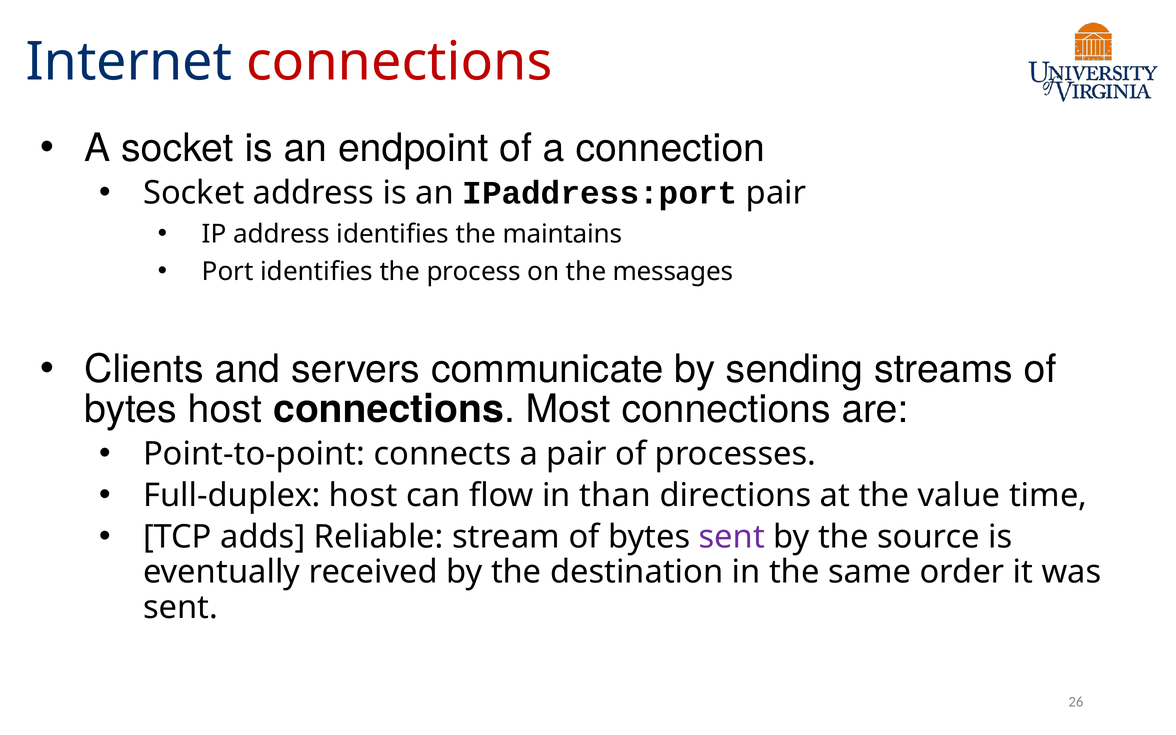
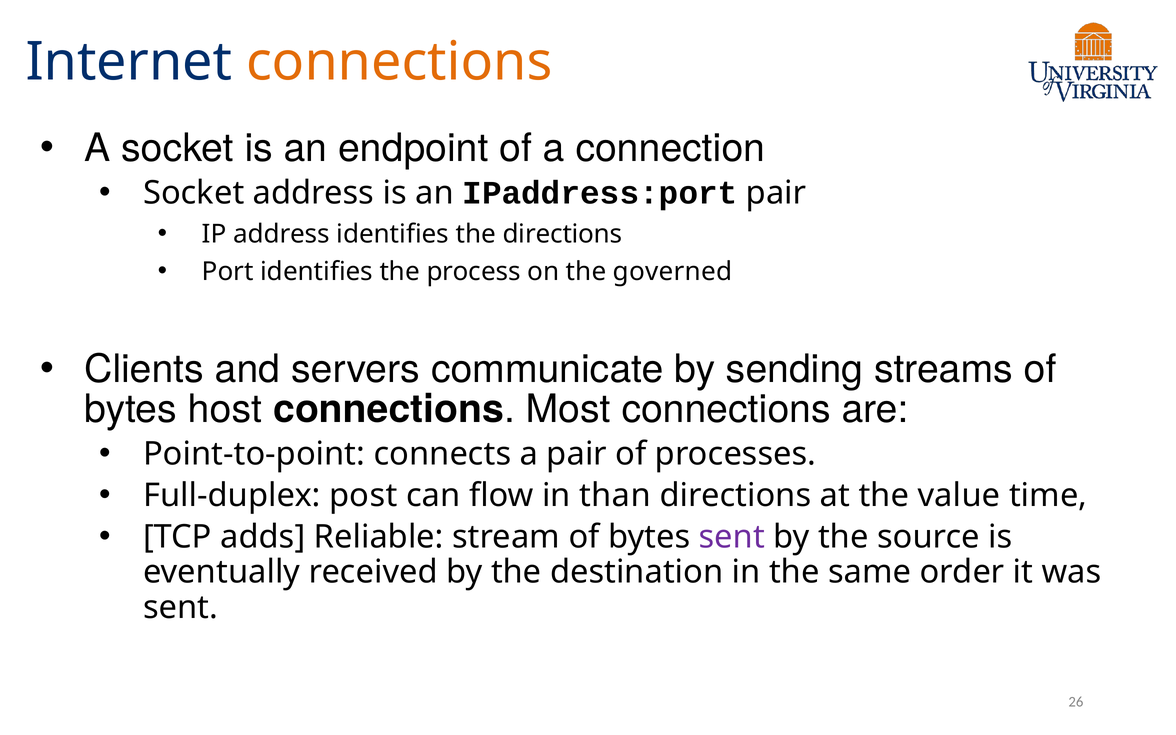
connections at (399, 62) colour: red -> orange
the maintains: maintains -> directions
messages: messages -> governed
Full-duplex host: host -> post
